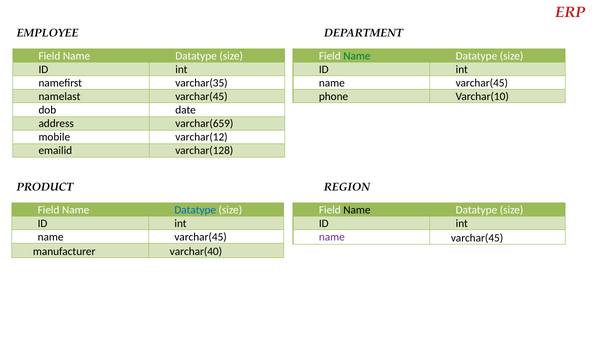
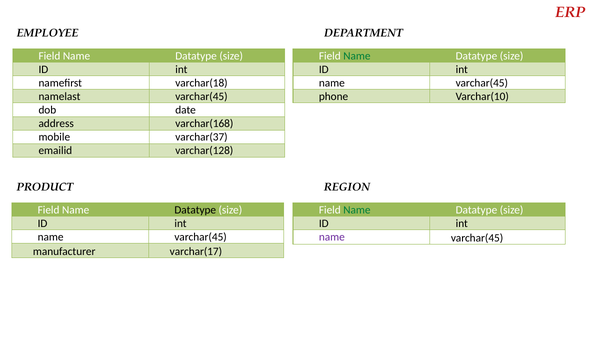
varchar(35: varchar(35 -> varchar(18
varchar(659: varchar(659 -> varchar(168
varchar(12: varchar(12 -> varchar(37
Datatype at (195, 210) colour: blue -> black
Name at (357, 210) colour: black -> green
varchar(40: varchar(40 -> varchar(17
